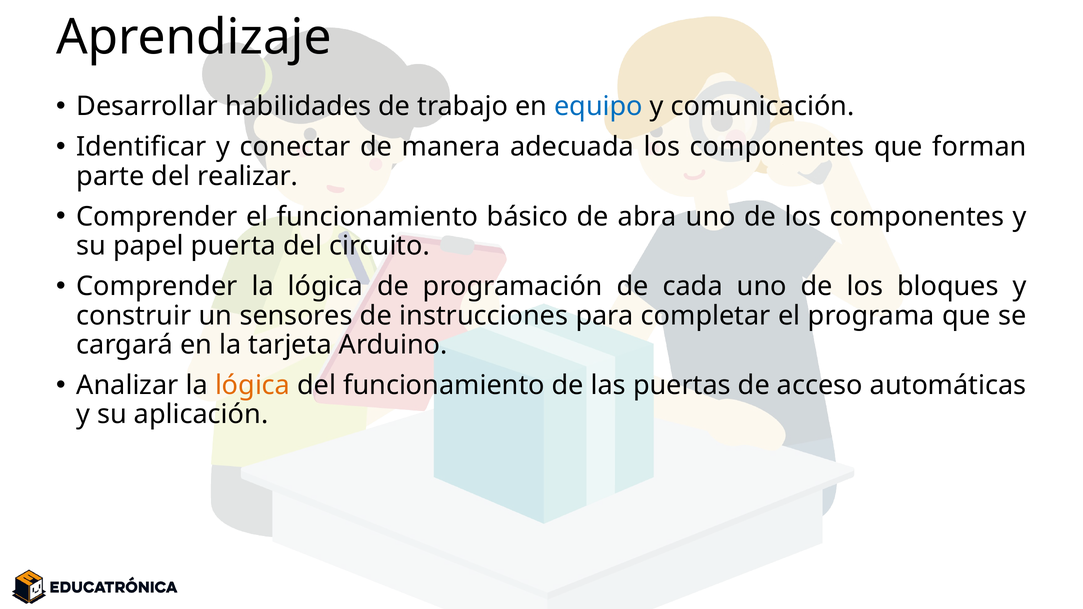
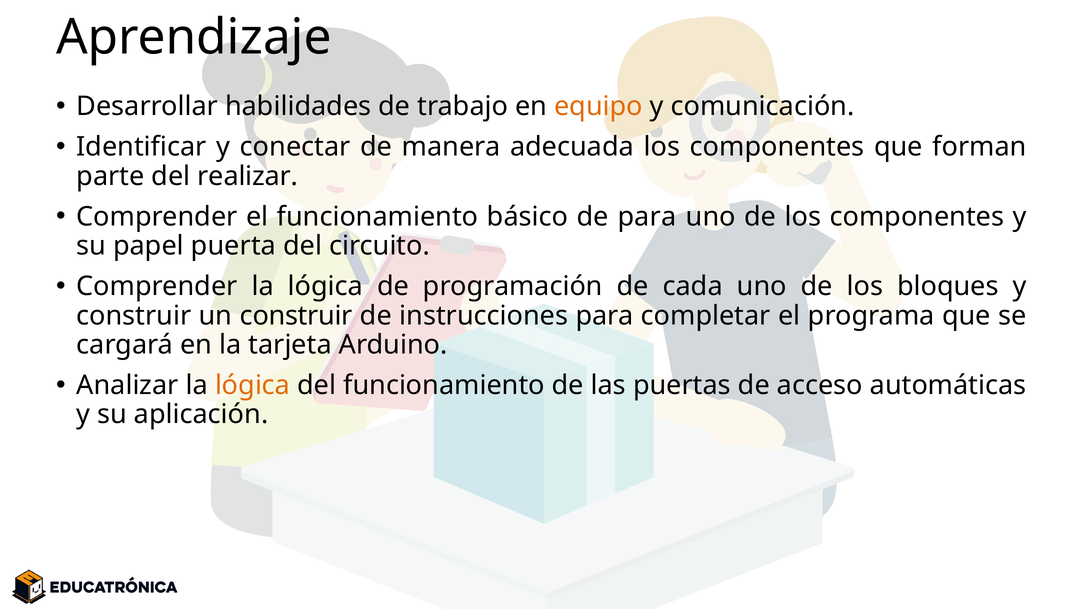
equipo colour: blue -> orange
de abra: abra -> para
un sensores: sensores -> construir
